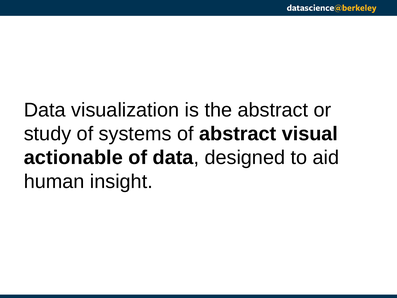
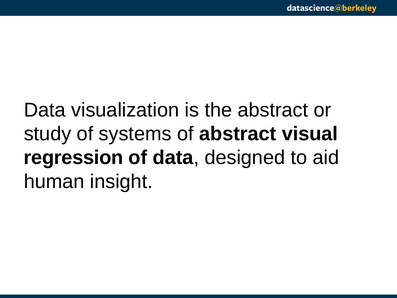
actionable: actionable -> regression
